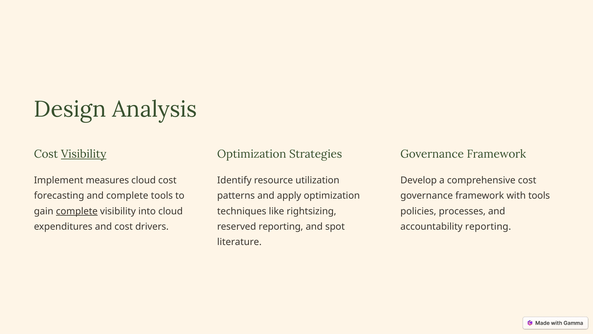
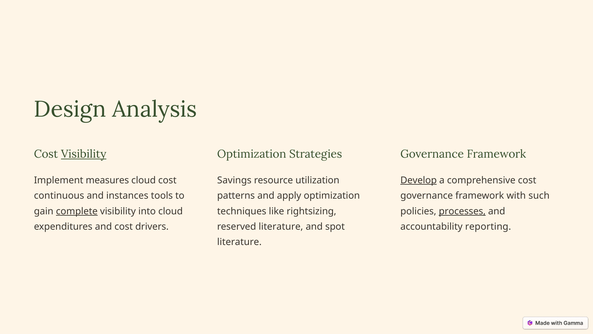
Identify: Identify -> Savings
Develop underline: none -> present
forecasting: forecasting -> continuous
and complete: complete -> instances
with tools: tools -> such
processes underline: none -> present
reserved reporting: reporting -> literature
